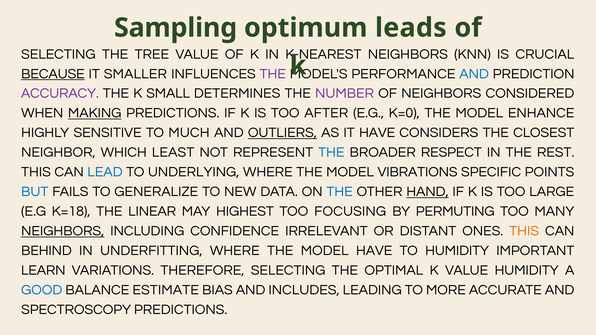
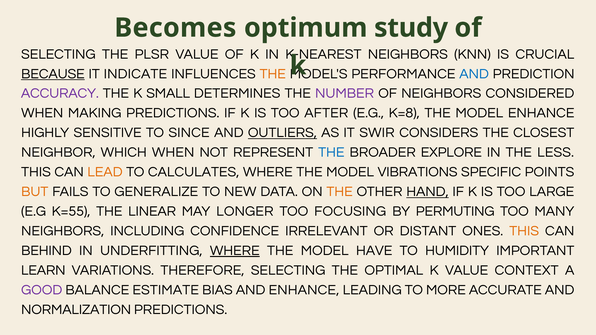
Sampling: Sampling -> Becomes
leads: leads -> study
TREE: TREE -> PLSR
SMALLER: SMALLER -> INDICATE
THE at (273, 74) colour: purple -> orange
MAKING underline: present -> none
K=0: K=0 -> K=8
MUCH: MUCH -> SINCE
IT HAVE: HAVE -> SWIR
WHICH LEAST: LEAST -> WHEN
RESPECT: RESPECT -> EXPLORE
REST: REST -> LESS
LEAD colour: blue -> orange
UNDERLYING: UNDERLYING -> CALCULATES
BUT colour: blue -> orange
THE at (340, 192) colour: blue -> orange
K=18: K=18 -> K=55
HIGHEST: HIGHEST -> LONGER
NEIGHBORS at (63, 231) underline: present -> none
WHERE at (235, 251) underline: none -> present
VALUE HUMIDITY: HUMIDITY -> CONTEXT
GOOD colour: blue -> purple
AND INCLUDES: INCLUDES -> ENHANCE
SPECTROSCOPY: SPECTROSCOPY -> NORMALIZATION
